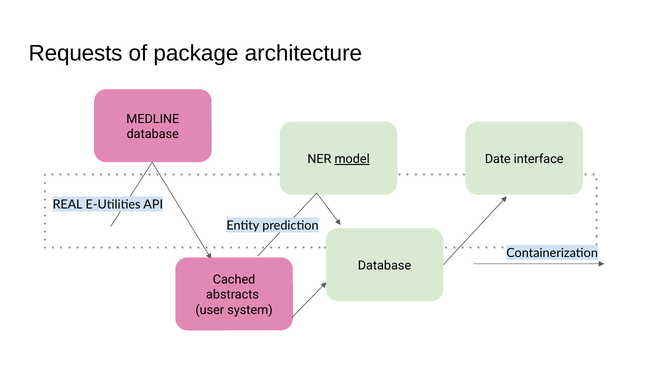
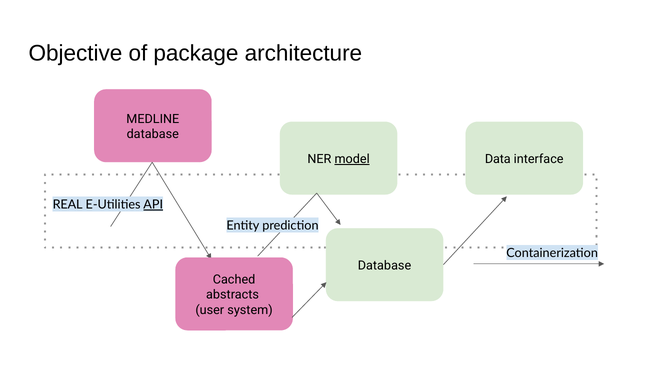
Requests: Requests -> Objective
Date: Date -> Data
API underline: none -> present
